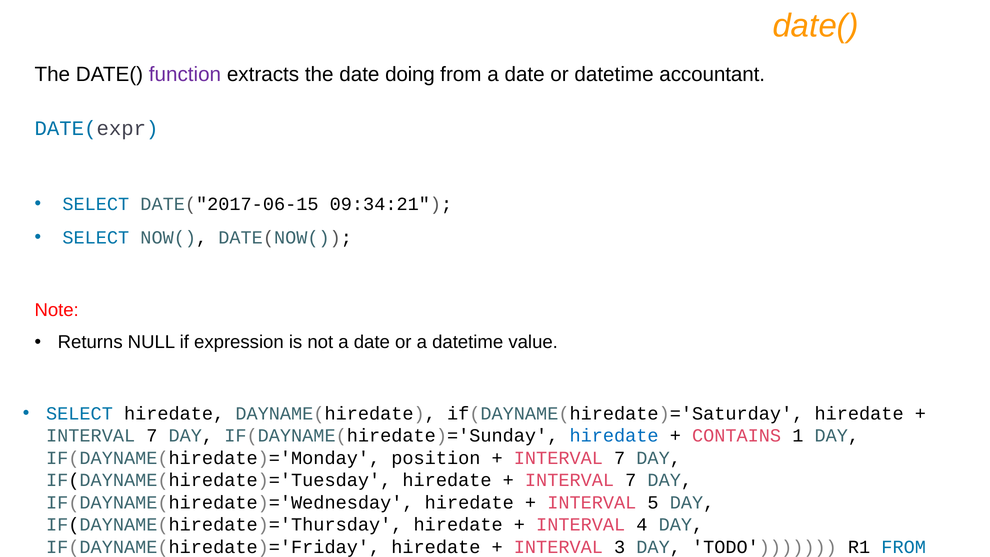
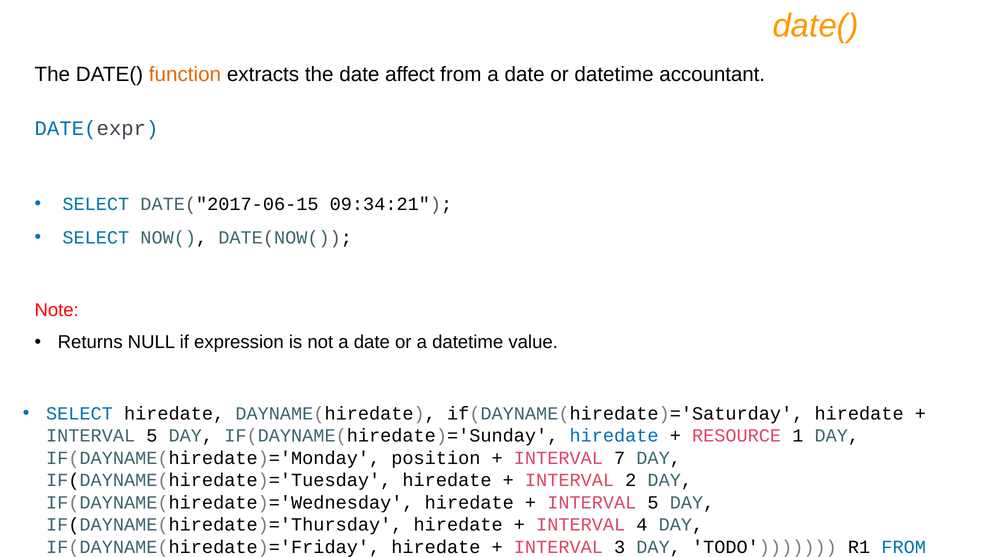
function colour: purple -> orange
doing: doing -> affect
7 at (152, 436): 7 -> 5
CONTAINS: CONTAINS -> RESOURCE
7 at (631, 480): 7 -> 2
